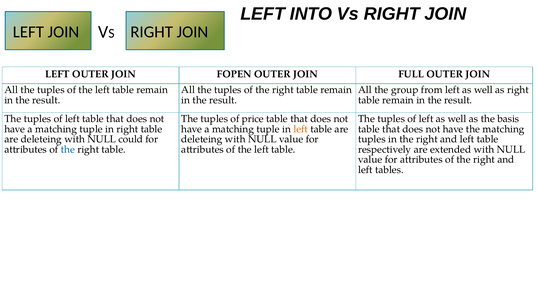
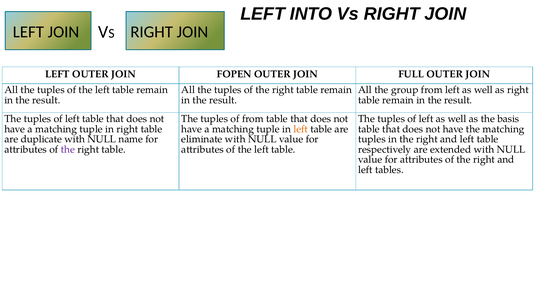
of price: price -> from
deleteing at (41, 139): deleteing -> duplicate
could: could -> name
deleteing at (202, 139): deleteing -> eliminate
the at (68, 149) colour: blue -> purple
